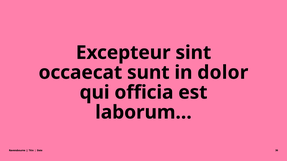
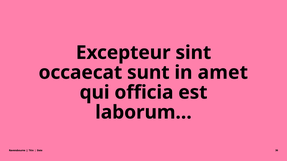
dolor: dolor -> amet
